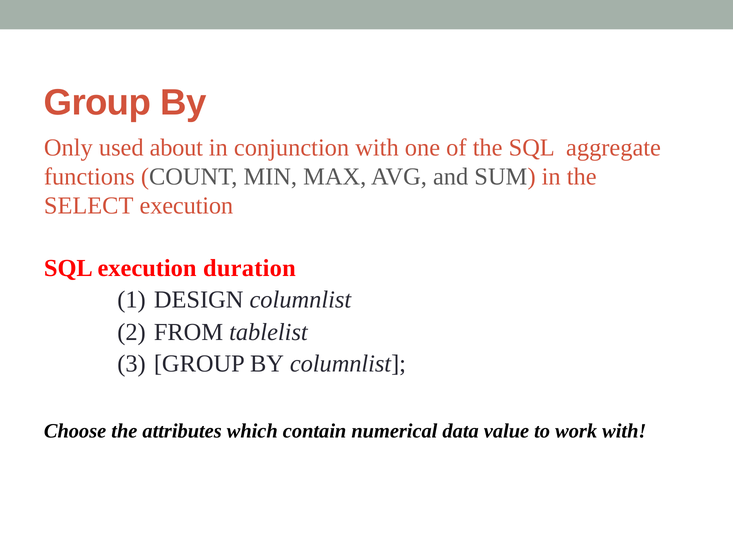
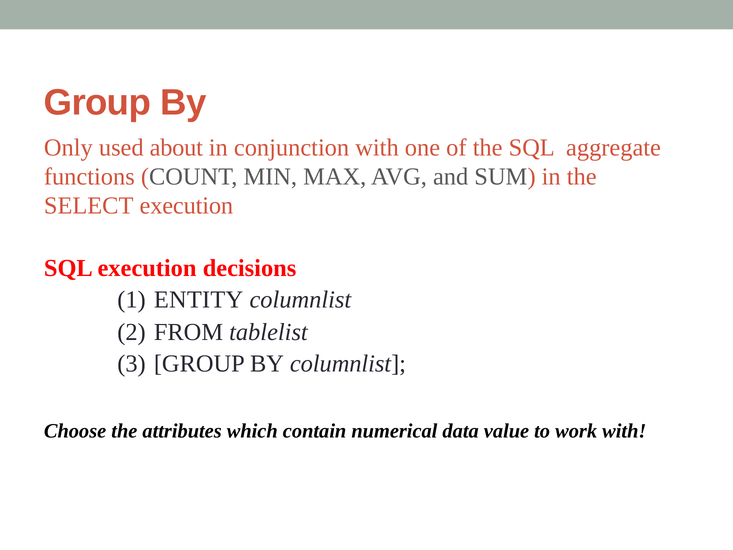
duration: duration -> decisions
DESIGN: DESIGN -> ENTITY
